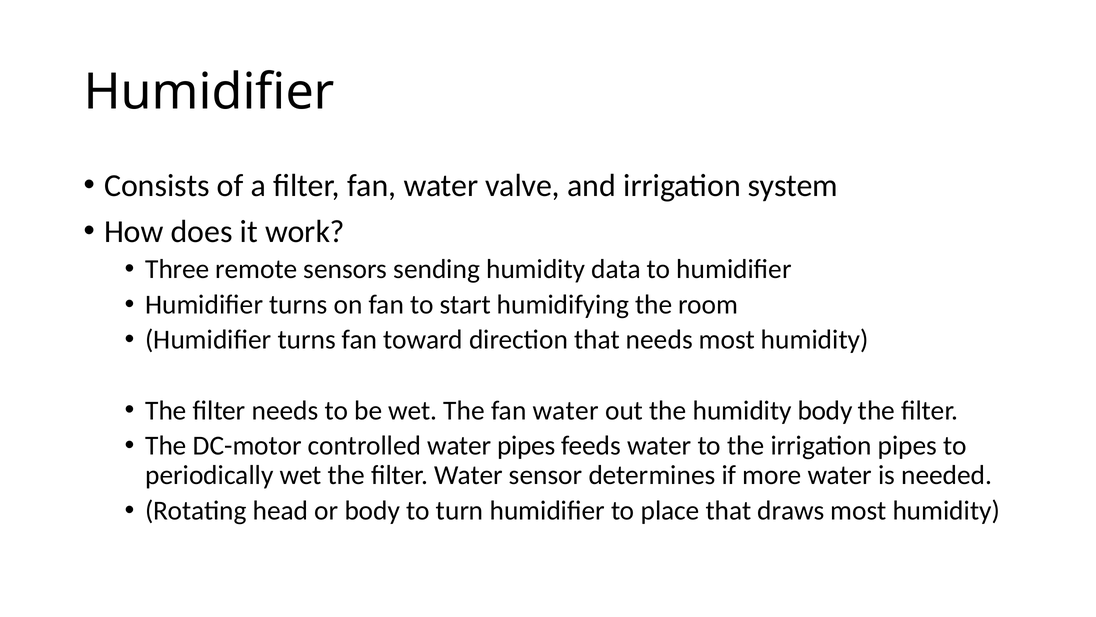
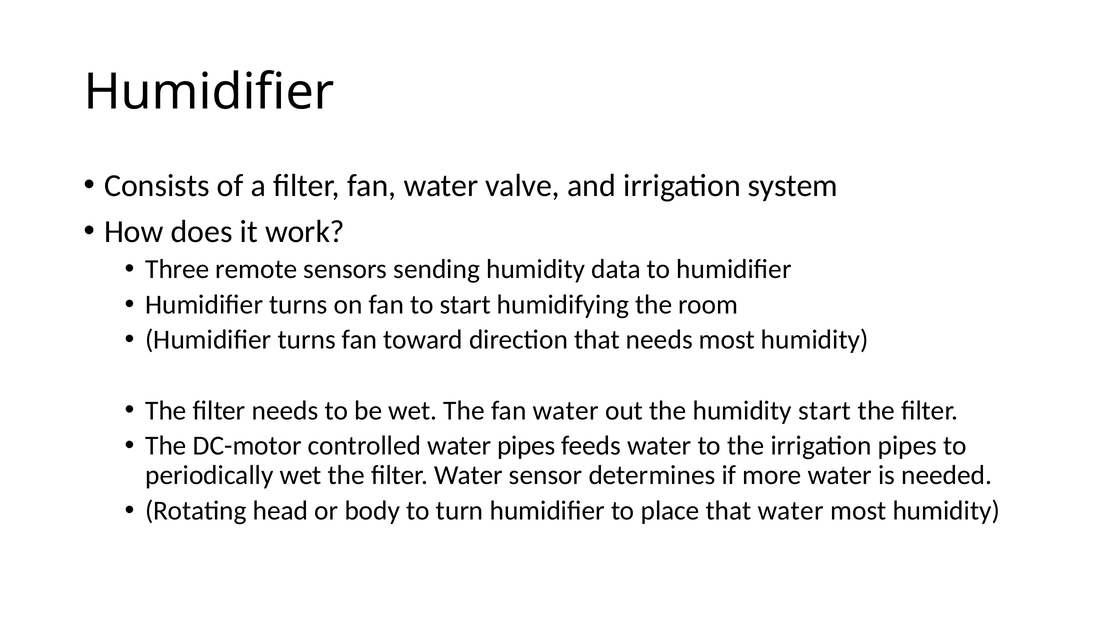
humidity body: body -> start
that draws: draws -> water
